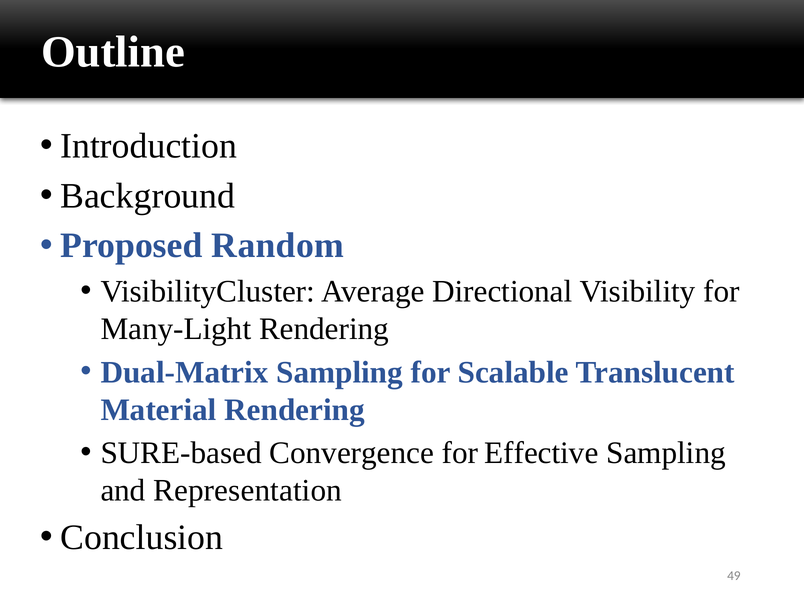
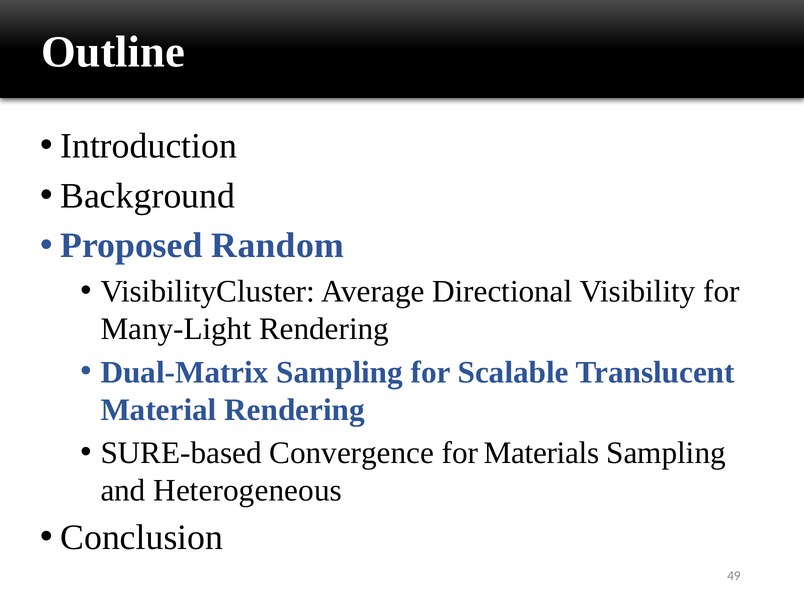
Effective: Effective -> Materials
Representation: Representation -> Heterogeneous
